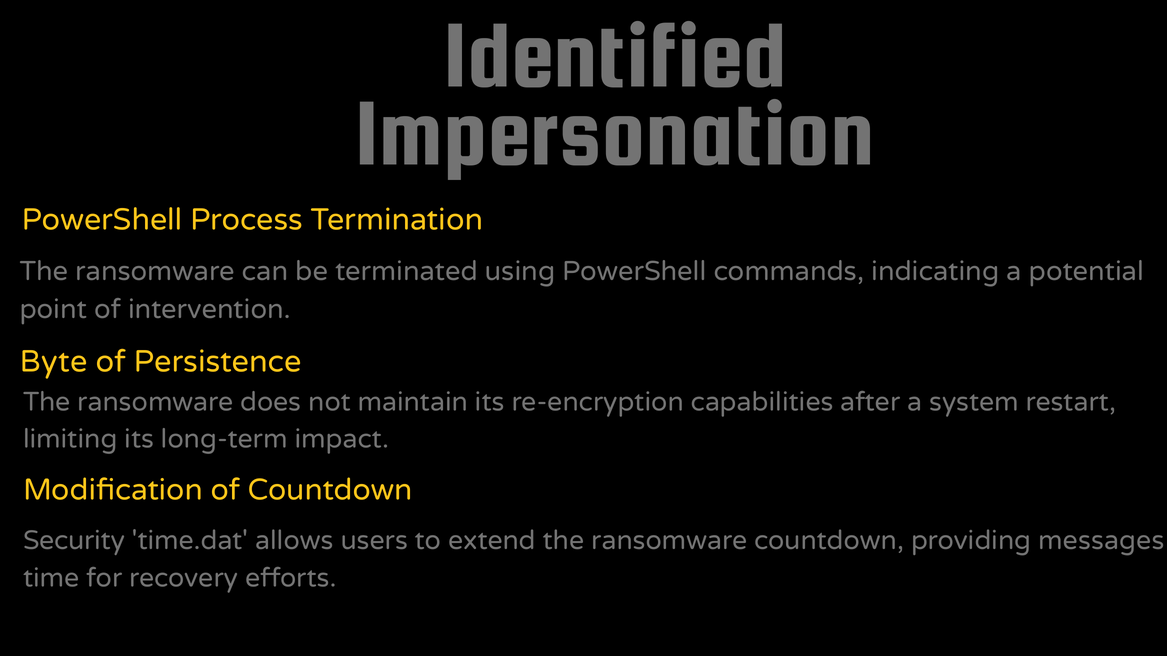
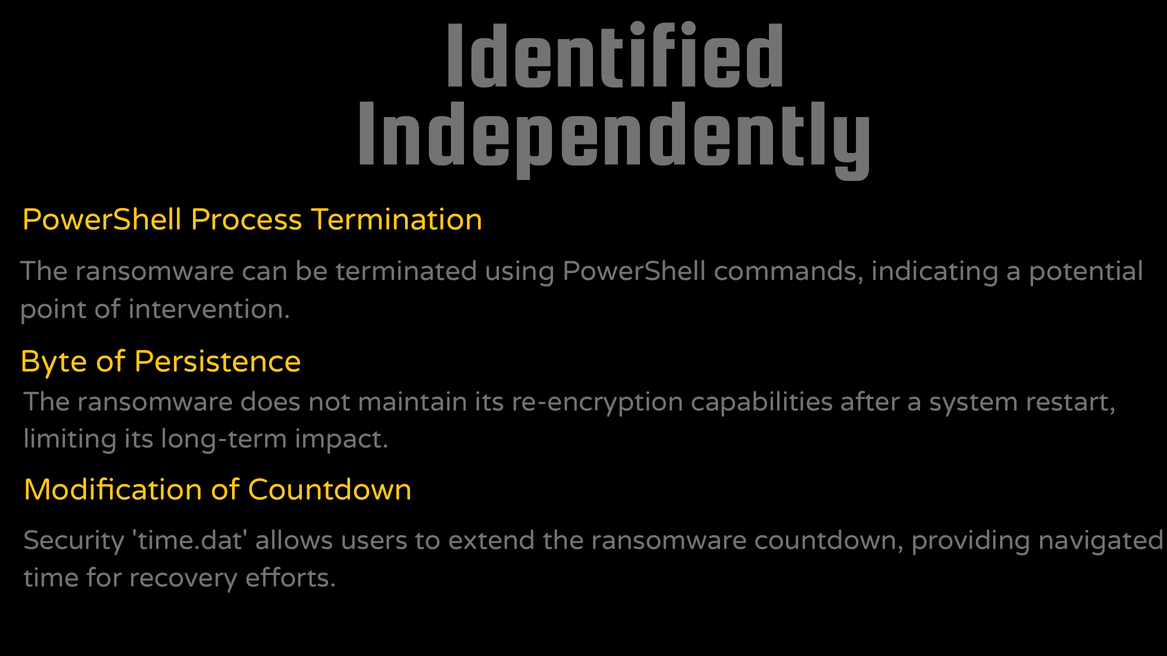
Impersonation: Impersonation -> Independently
messages: messages -> navigated
